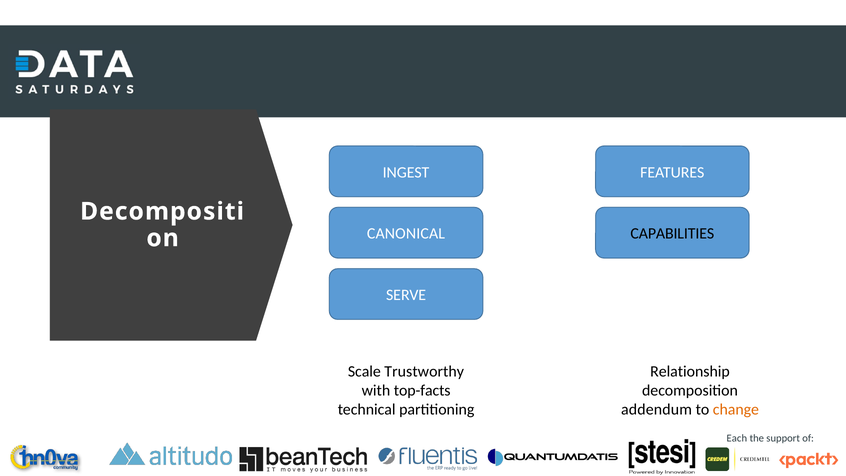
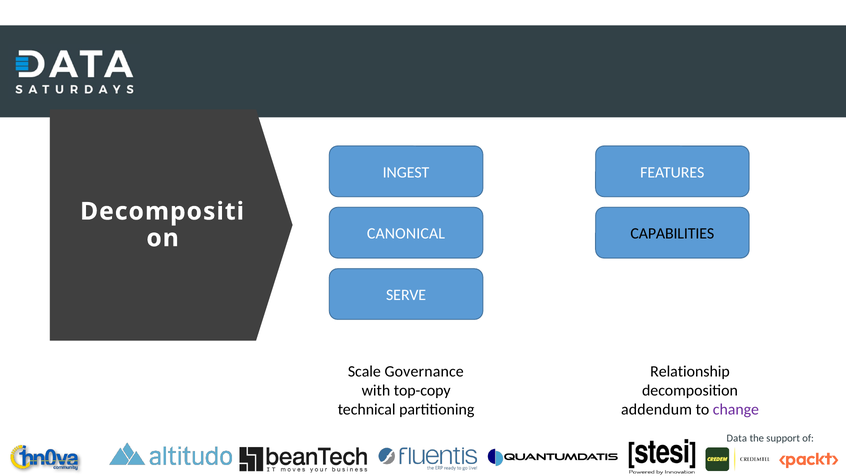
Trustworthy: Trustworthy -> Governance
top-facts: top-facts -> top-copy
change colour: orange -> purple
Each: Each -> Data
